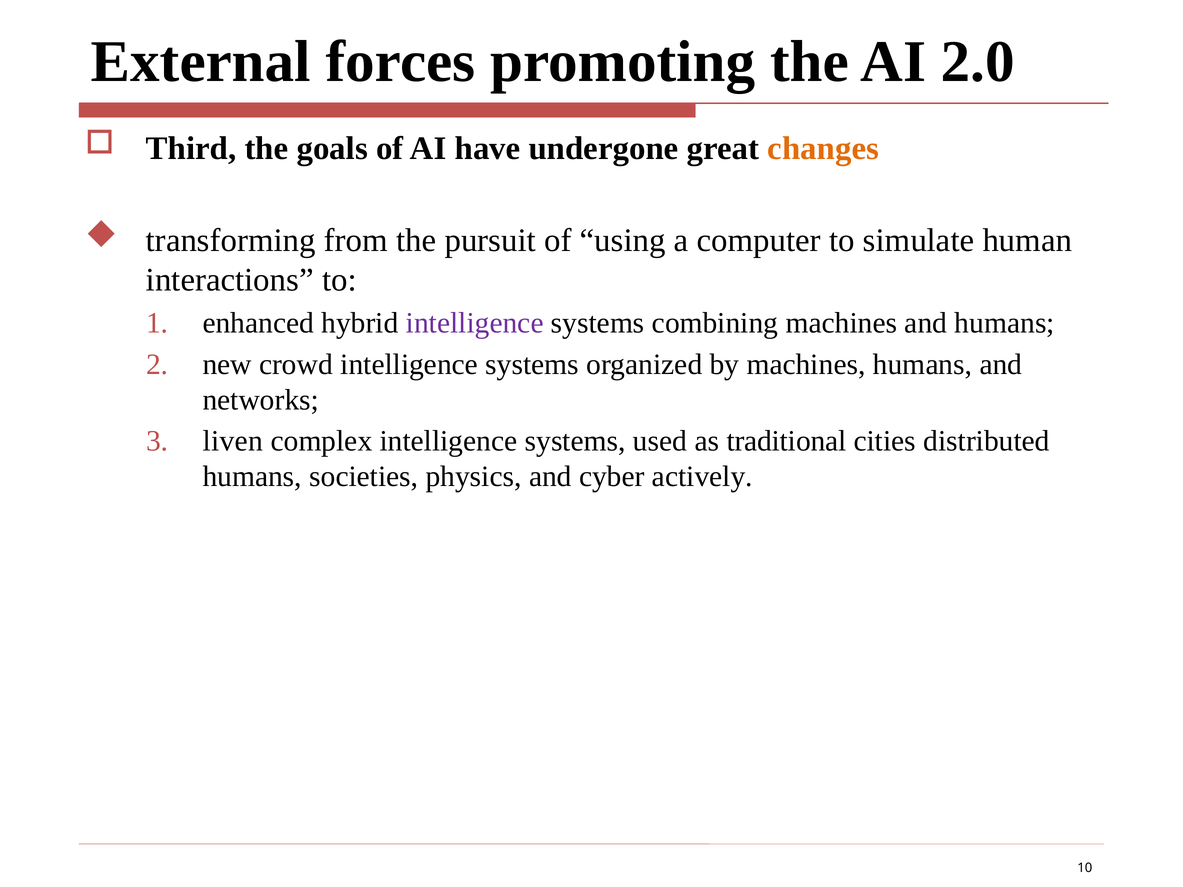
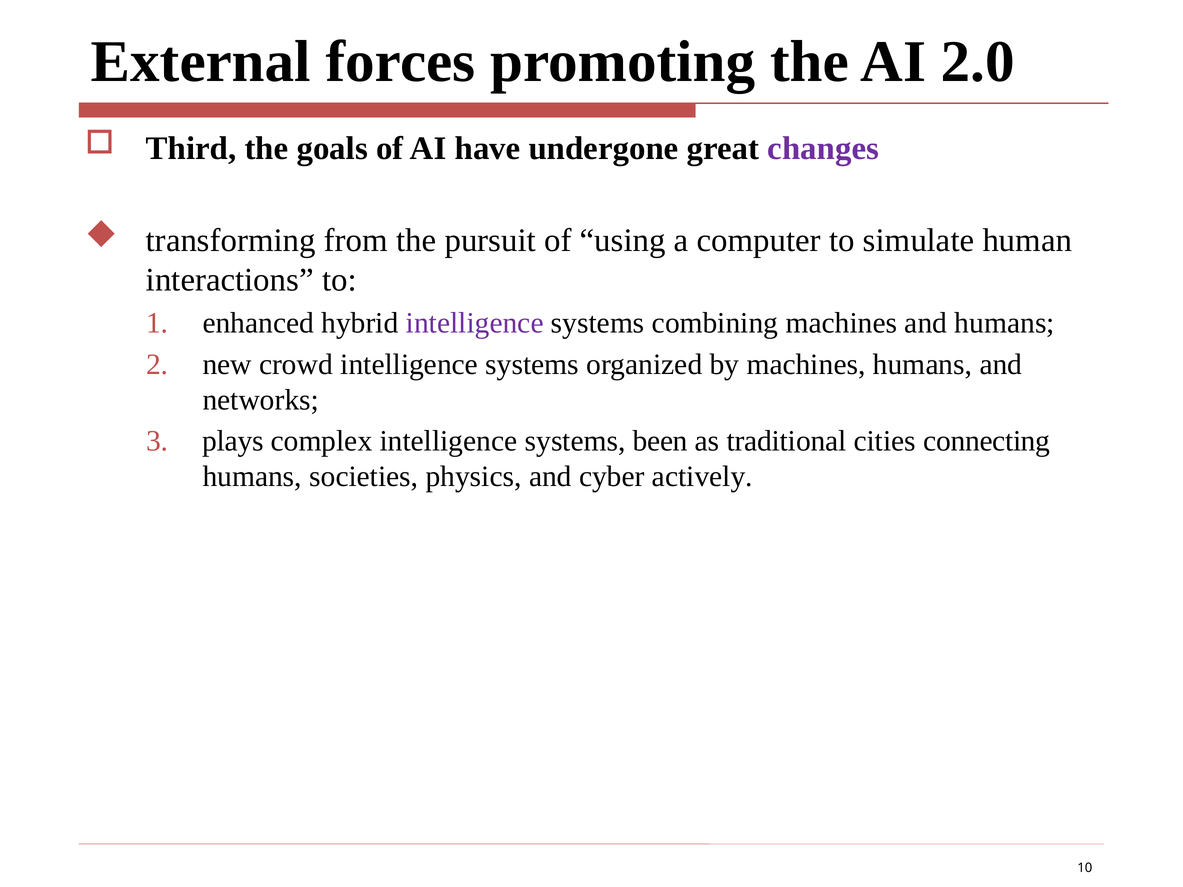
changes colour: orange -> purple
liven: liven -> plays
used: used -> been
distributed: distributed -> connecting
